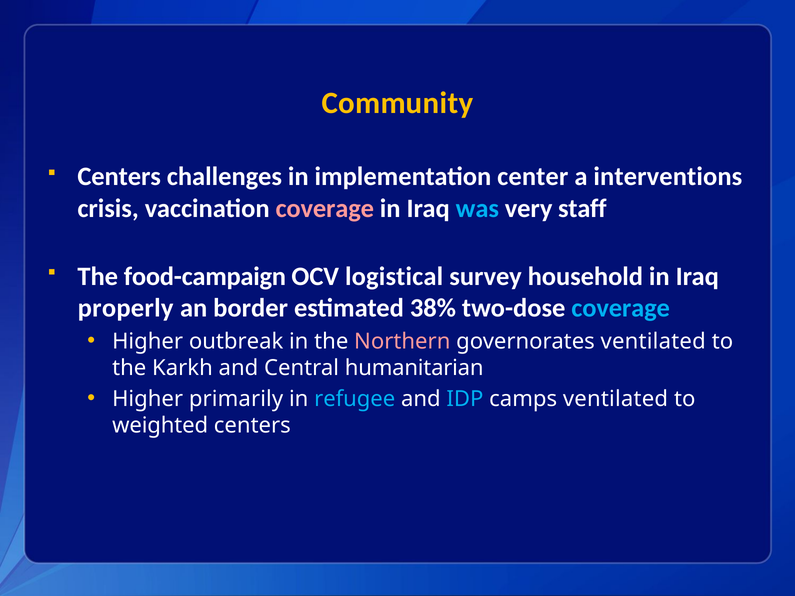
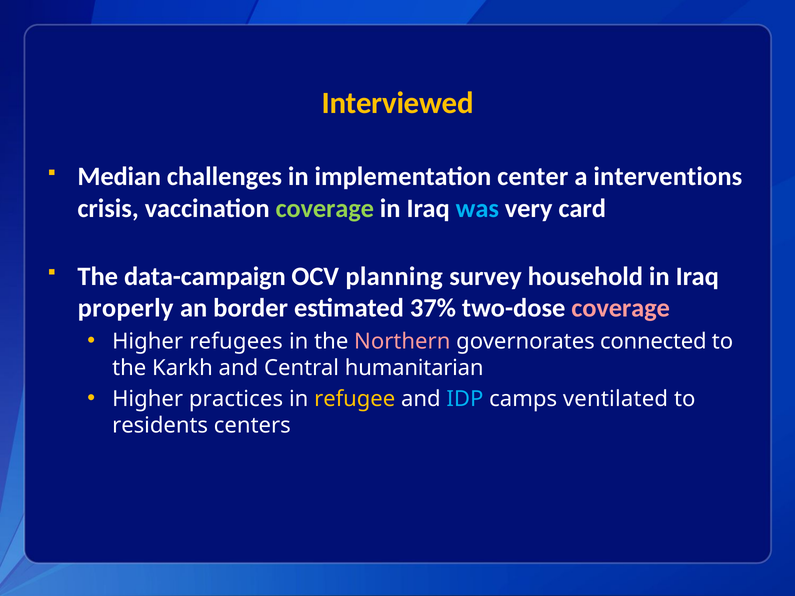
Community: Community -> Interviewed
Centers at (119, 177): Centers -> Median
coverage at (325, 209) colour: pink -> light green
staff: staff -> card
food-campaign: food-campaign -> data-campaign
logistical: logistical -> planning
38%: 38% -> 37%
coverage at (621, 308) colour: light blue -> pink
outbreak: outbreak -> refugees
governorates ventilated: ventilated -> connected
primarily: primarily -> practices
refugee colour: light blue -> yellow
weighted: weighted -> residents
